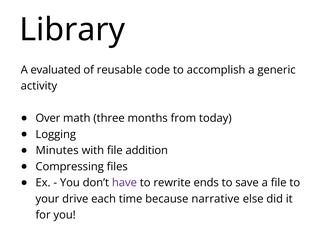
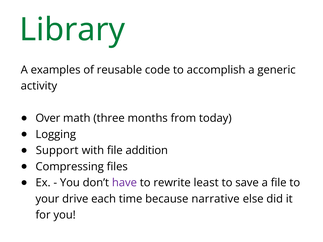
Library colour: black -> green
evaluated: evaluated -> examples
Minutes: Minutes -> Support
ends: ends -> least
